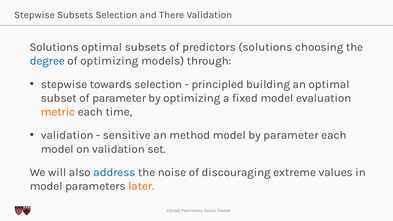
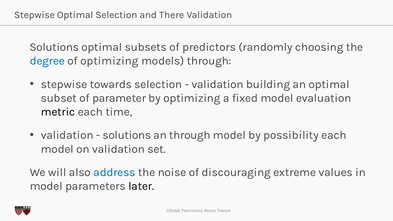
Stepwise Subsets: Subsets -> Optimal
predictors solutions: solutions -> randomly
principled at (218, 84): principled -> validation
metric colour: orange -> black
sensitive at (127, 135): sensitive -> solutions
an method: method -> through
by parameter: parameter -> possibility
later colour: orange -> black
